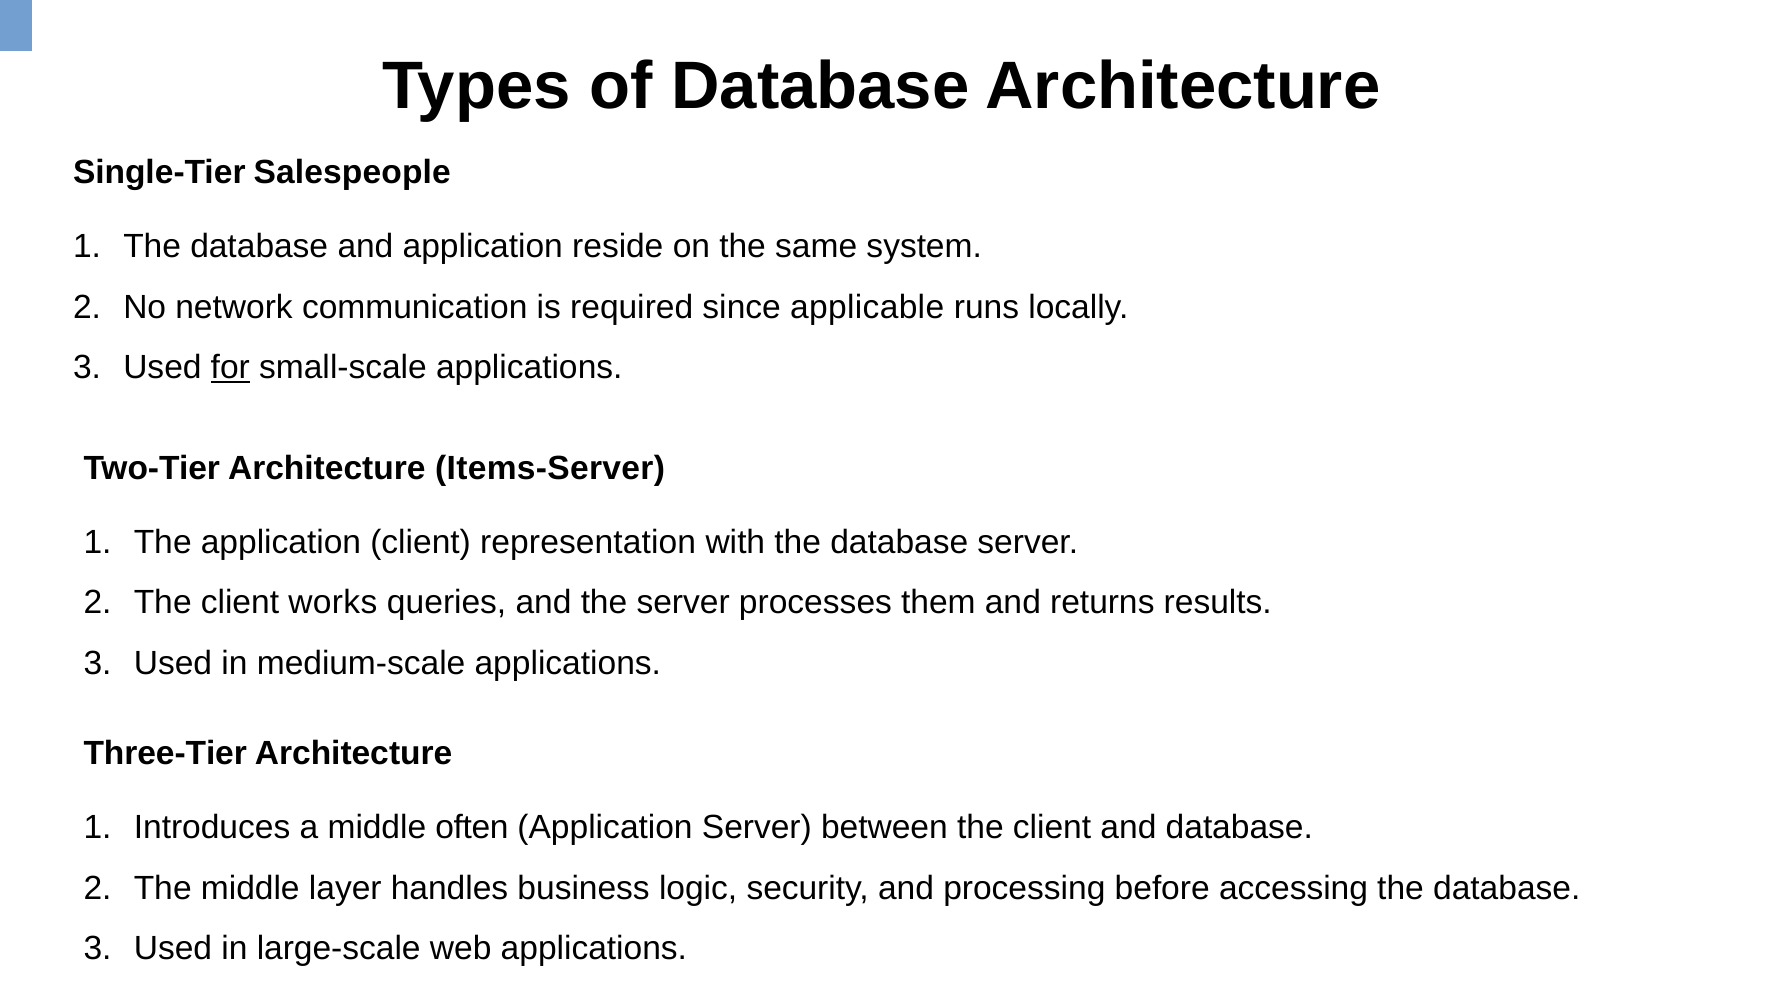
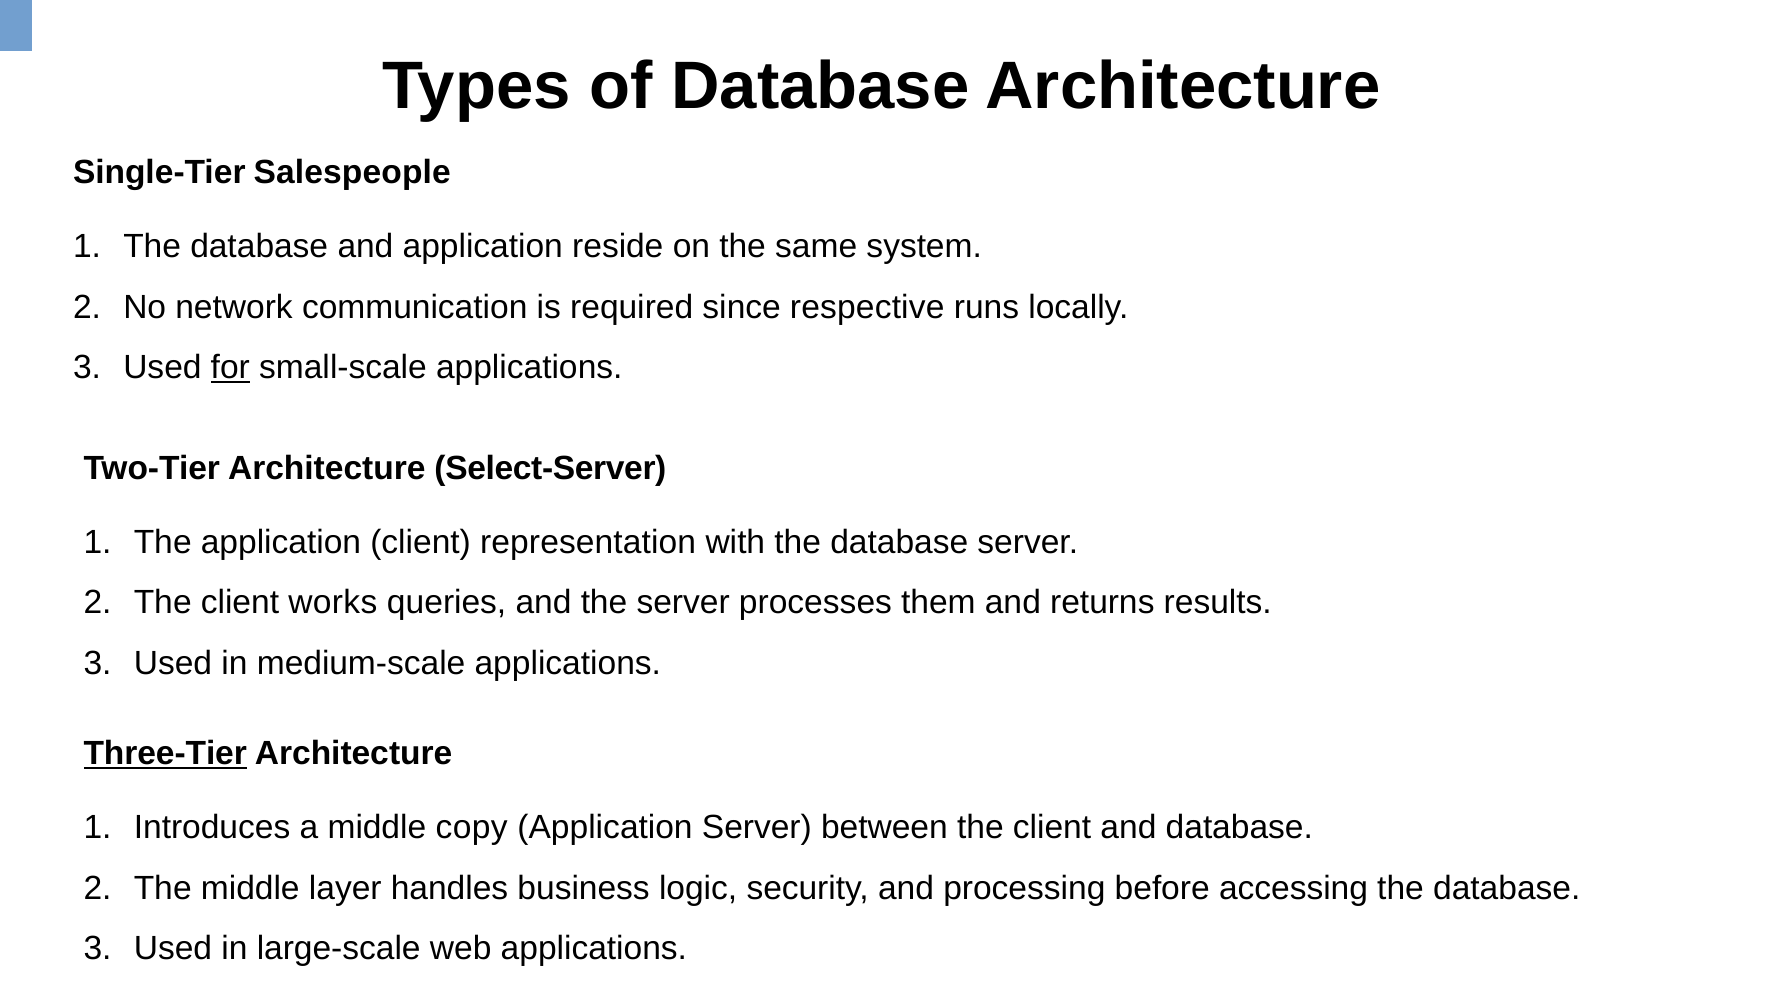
applicable: applicable -> respective
Items-Server: Items-Server -> Select-Server
Three-Tier underline: none -> present
often: often -> copy
